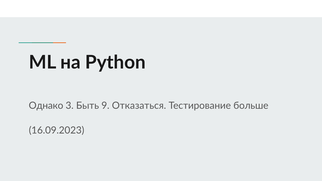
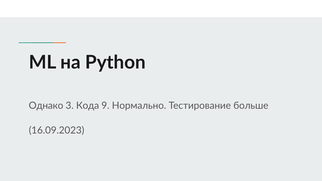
Быть: Быть -> Кода
Отказаться: Отказаться -> Нормально
